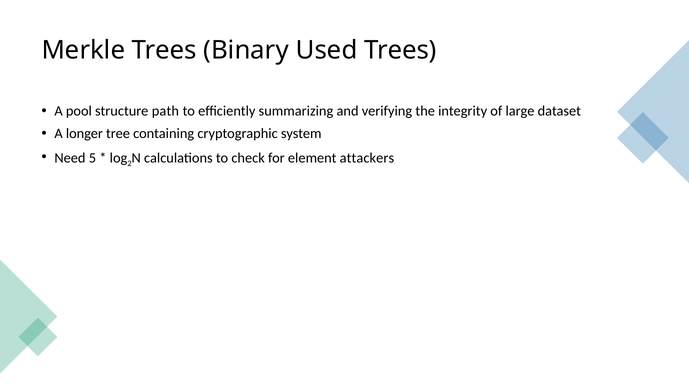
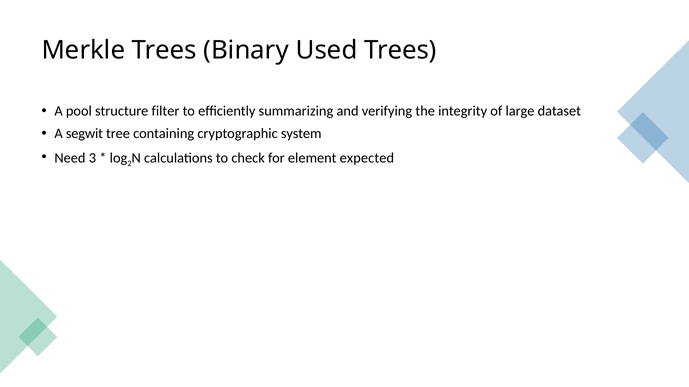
path: path -> filter
longer: longer -> segwit
5: 5 -> 3
attackers: attackers -> expected
